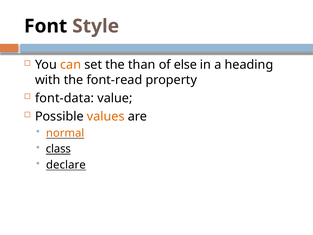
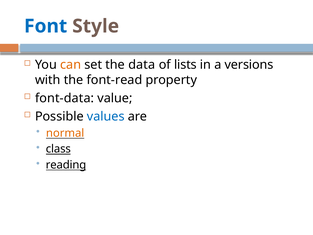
Font colour: black -> blue
than: than -> data
else: else -> lists
heading: heading -> versions
values colour: orange -> blue
declare: declare -> reading
